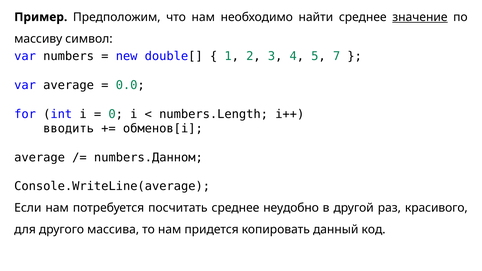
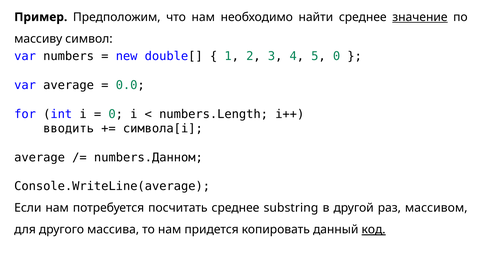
5 7: 7 -> 0
обменов[i: обменов[i -> символа[i
неудобно: неудобно -> substring
красивого: красивого -> массивом
код underline: none -> present
